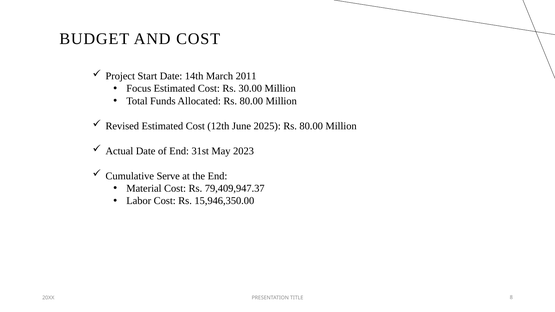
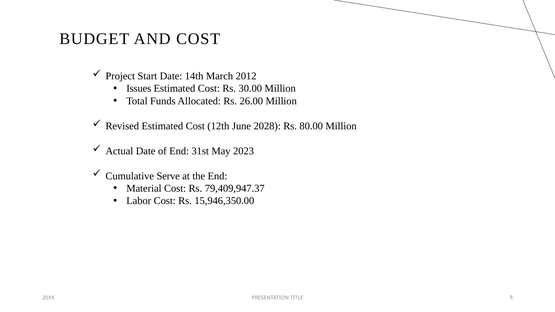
2011: 2011 -> 2012
Focus: Focus -> Issues
Allocated Rs 80.00: 80.00 -> 26.00
2025: 2025 -> 2028
